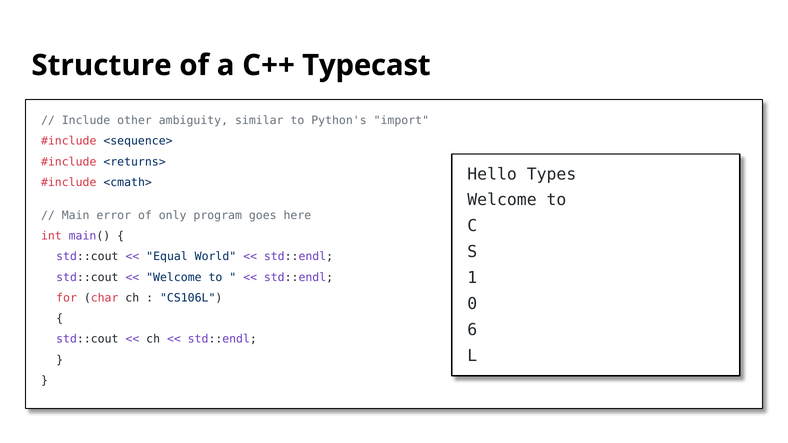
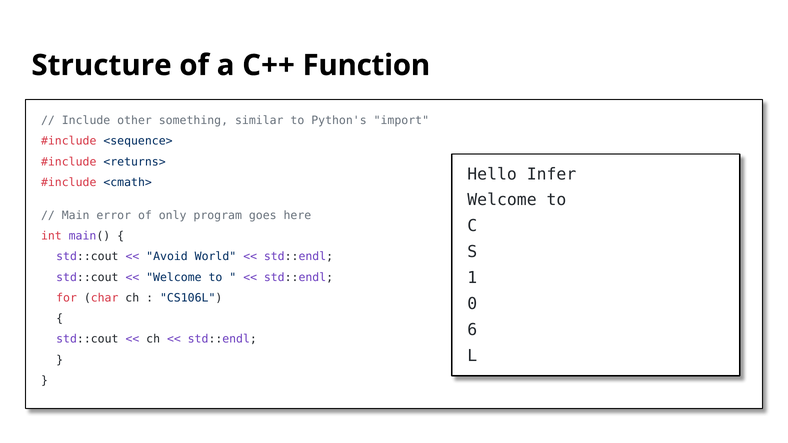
Typecast: Typecast -> Function
ambiguity: ambiguity -> something
Types: Types -> Infer
Equal: Equal -> Avoid
